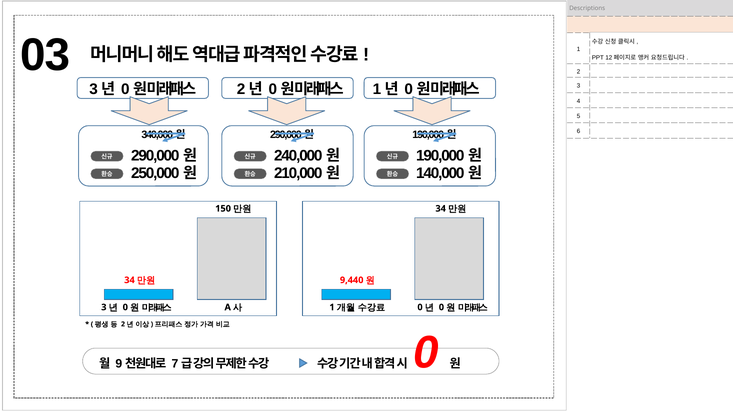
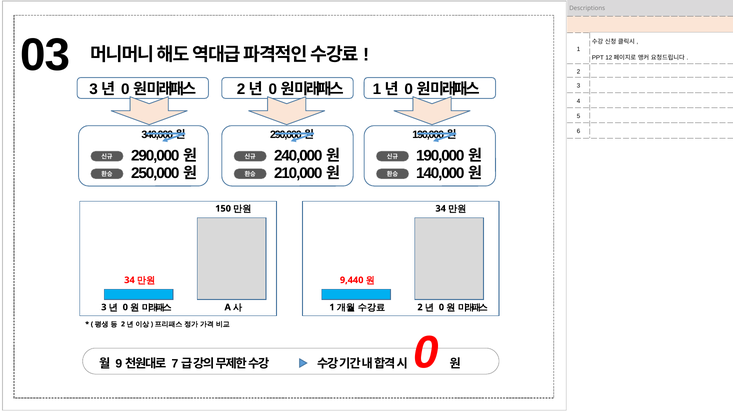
0 at (420, 307): 0 -> 2
